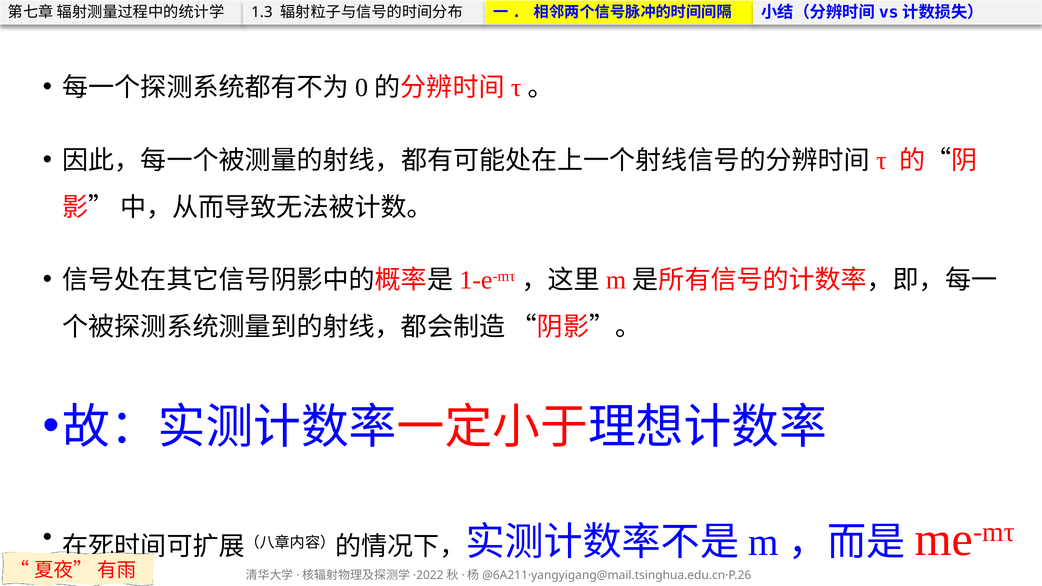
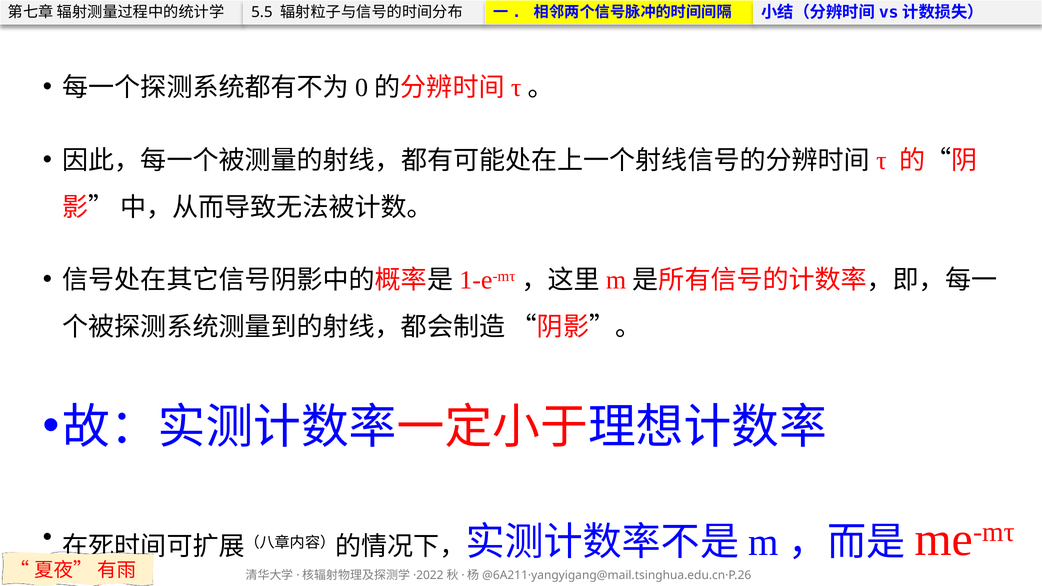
1.3: 1.3 -> 5.5
